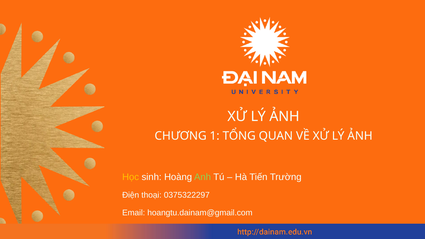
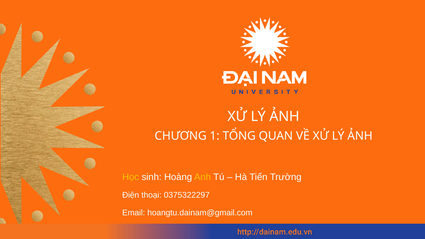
Anh colour: light green -> yellow
